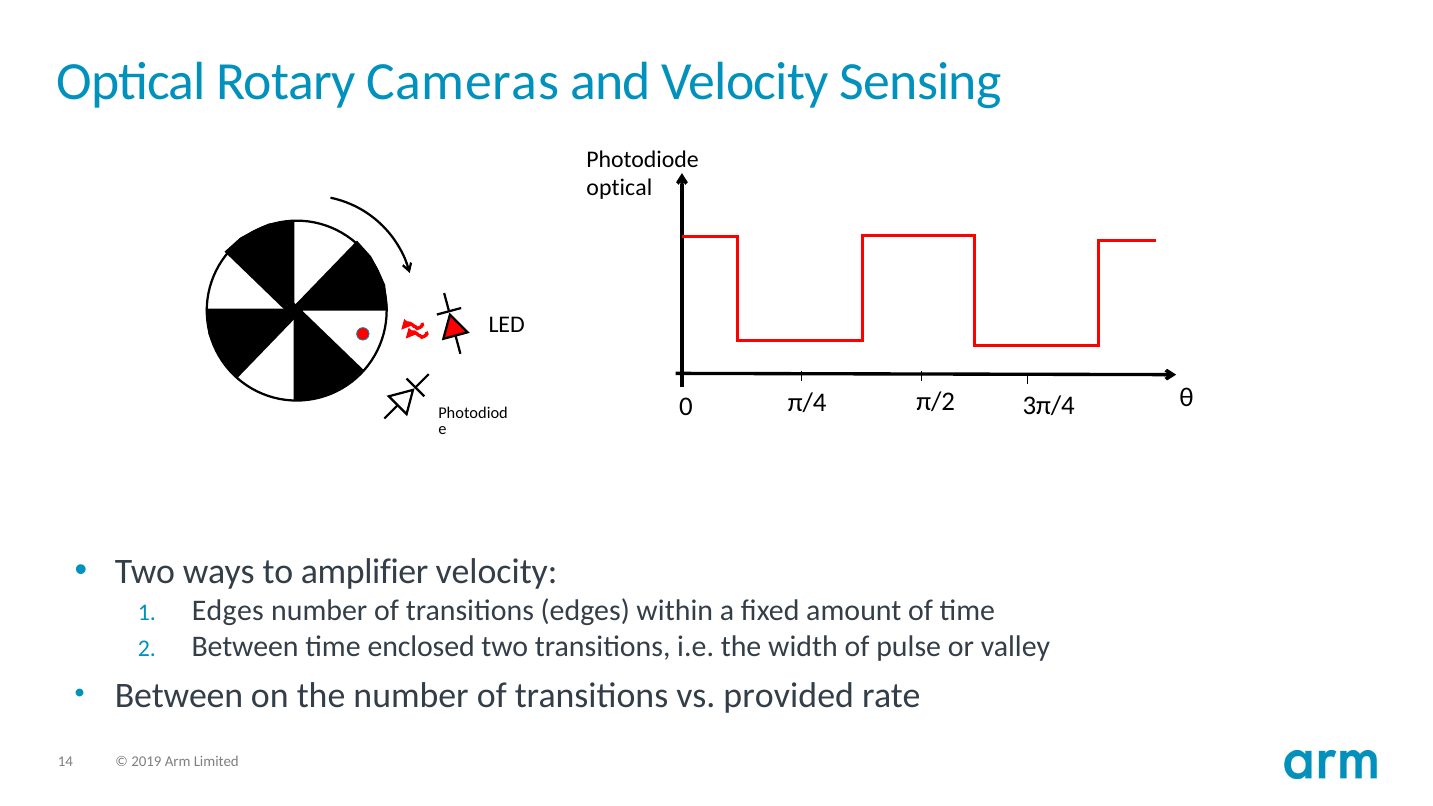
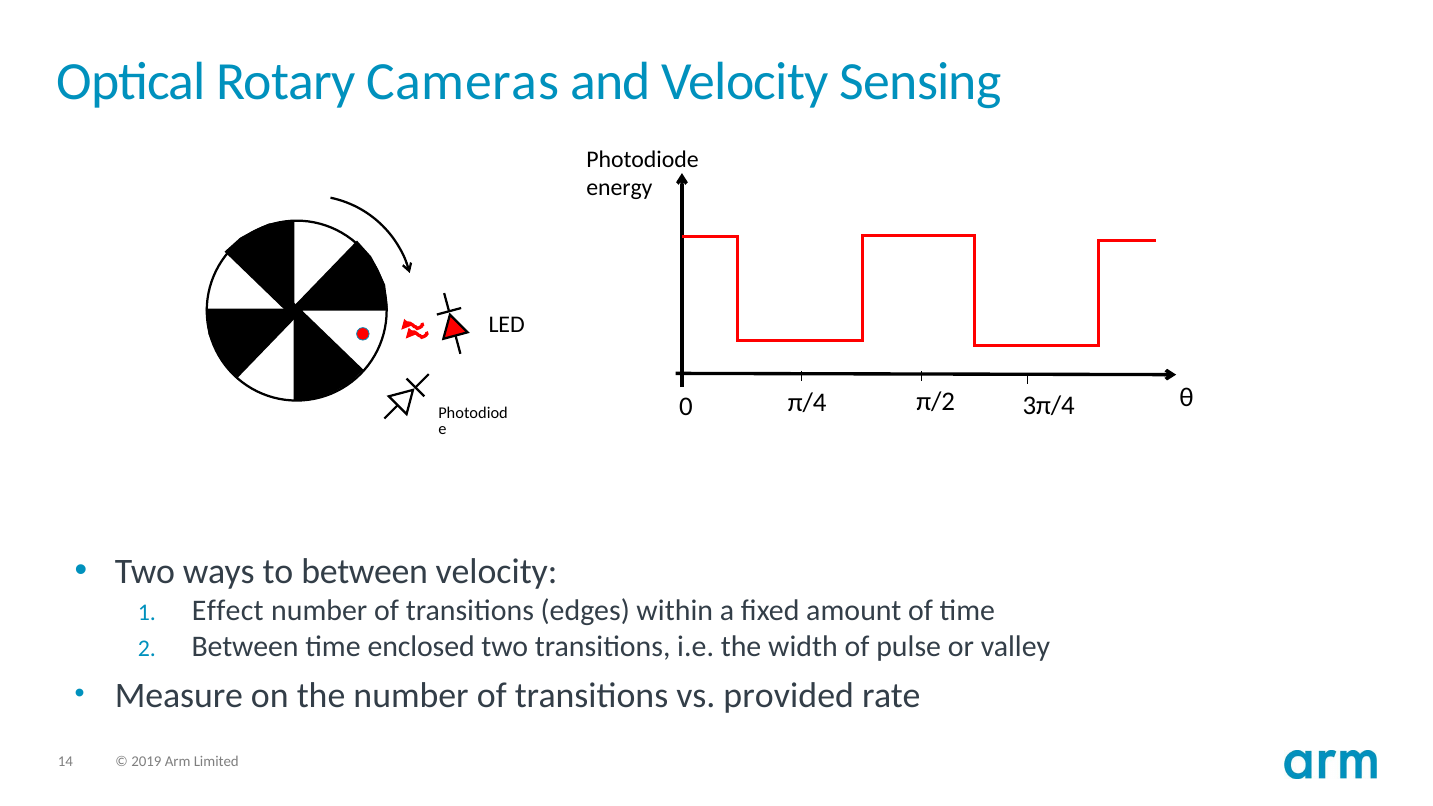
optical at (619, 188): optical -> energy
to amplifier: amplifier -> between
Edges at (228, 611): Edges -> Effect
Between at (179, 695): Between -> Measure
